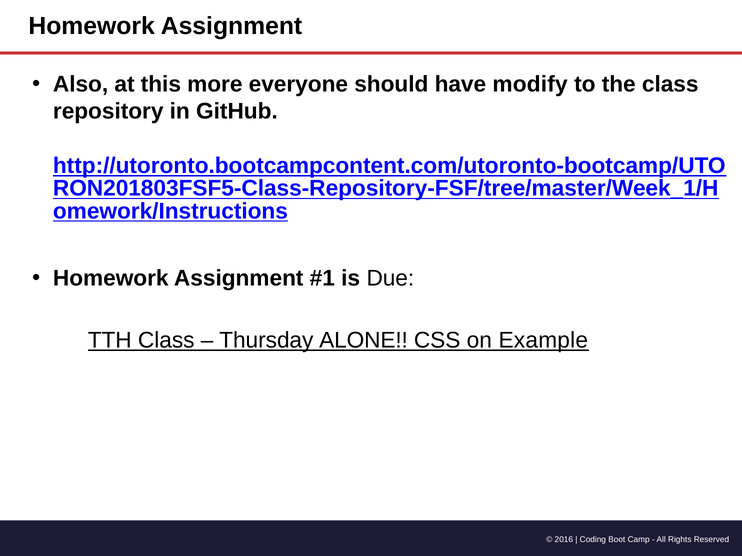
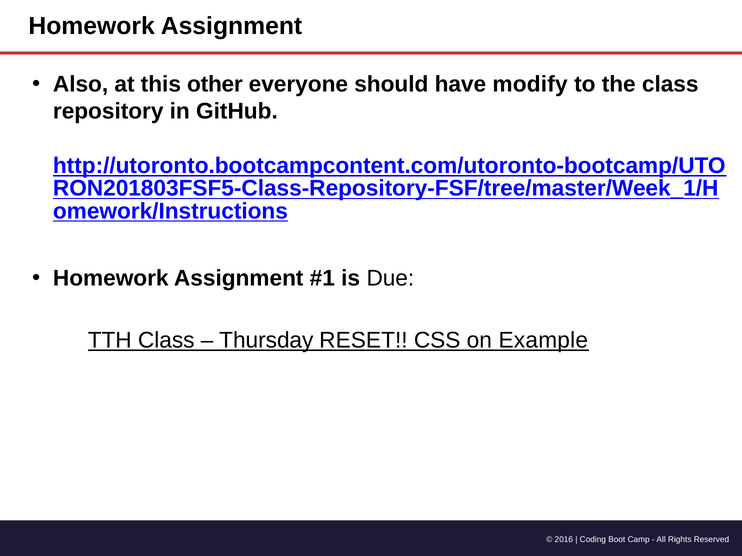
more: more -> other
ALONE: ALONE -> RESET
